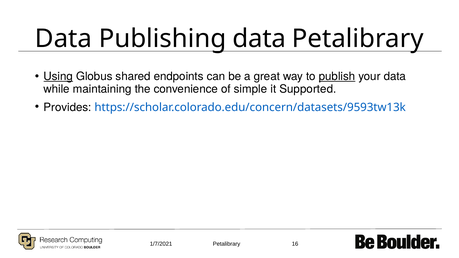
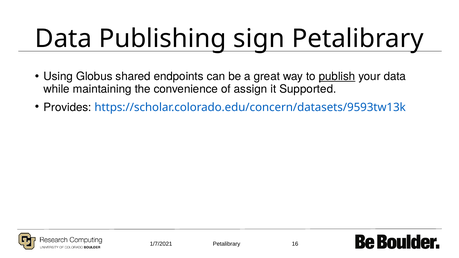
Publishing data: data -> sign
Using underline: present -> none
simple: simple -> assign
